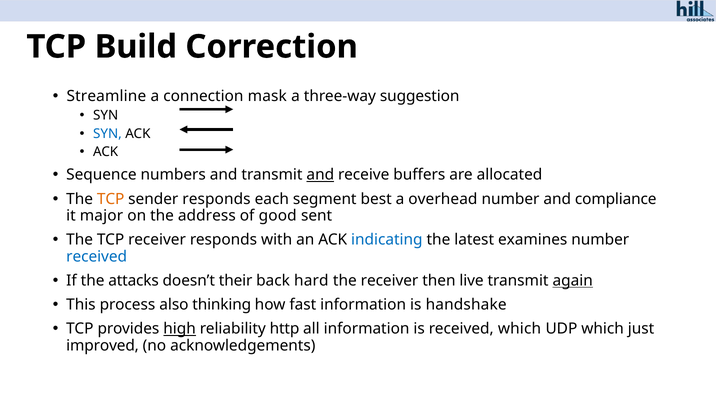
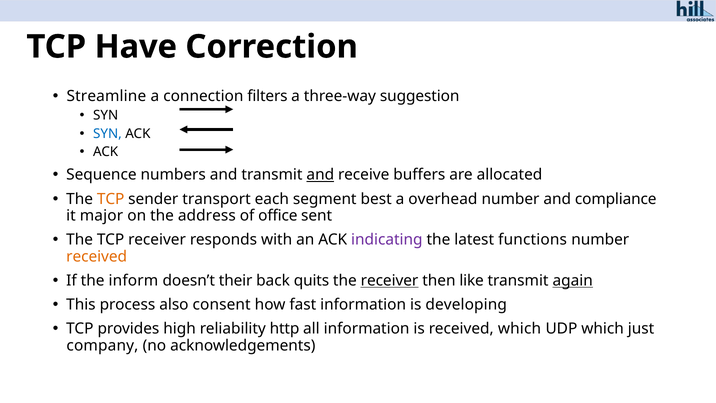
Build: Build -> Have
mask: mask -> filters
sender responds: responds -> transport
good: good -> office
indicating colour: blue -> purple
examines: examines -> functions
received at (97, 256) colour: blue -> orange
attacks: attacks -> inform
hard: hard -> quits
receiver at (390, 280) underline: none -> present
live: live -> like
thinking: thinking -> consent
handshake: handshake -> developing
high underline: present -> none
improved: improved -> company
